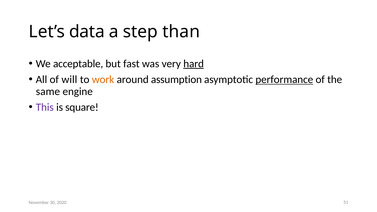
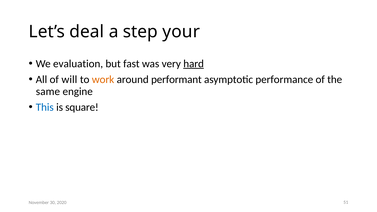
data: data -> deal
than: than -> your
acceptable: acceptable -> evaluation
assumption: assumption -> performant
performance underline: present -> none
This colour: purple -> blue
